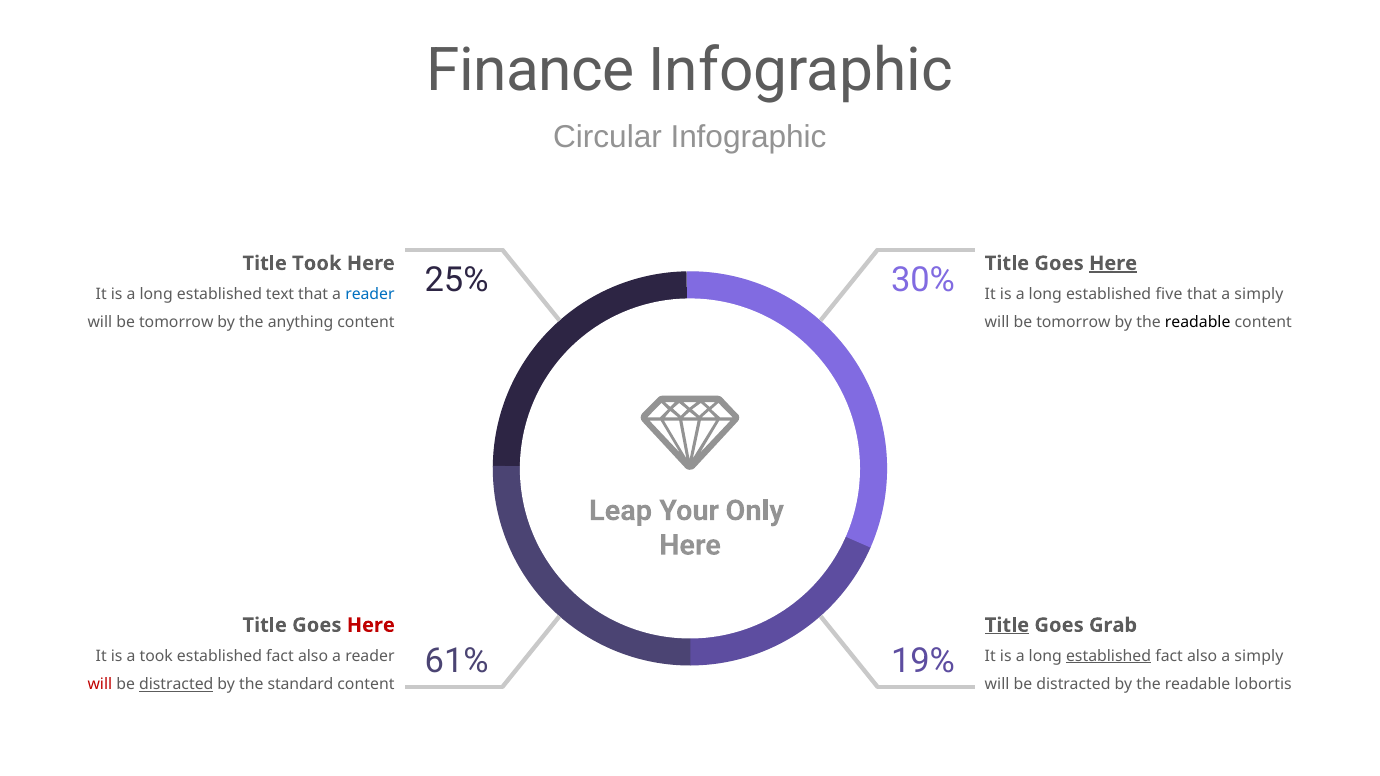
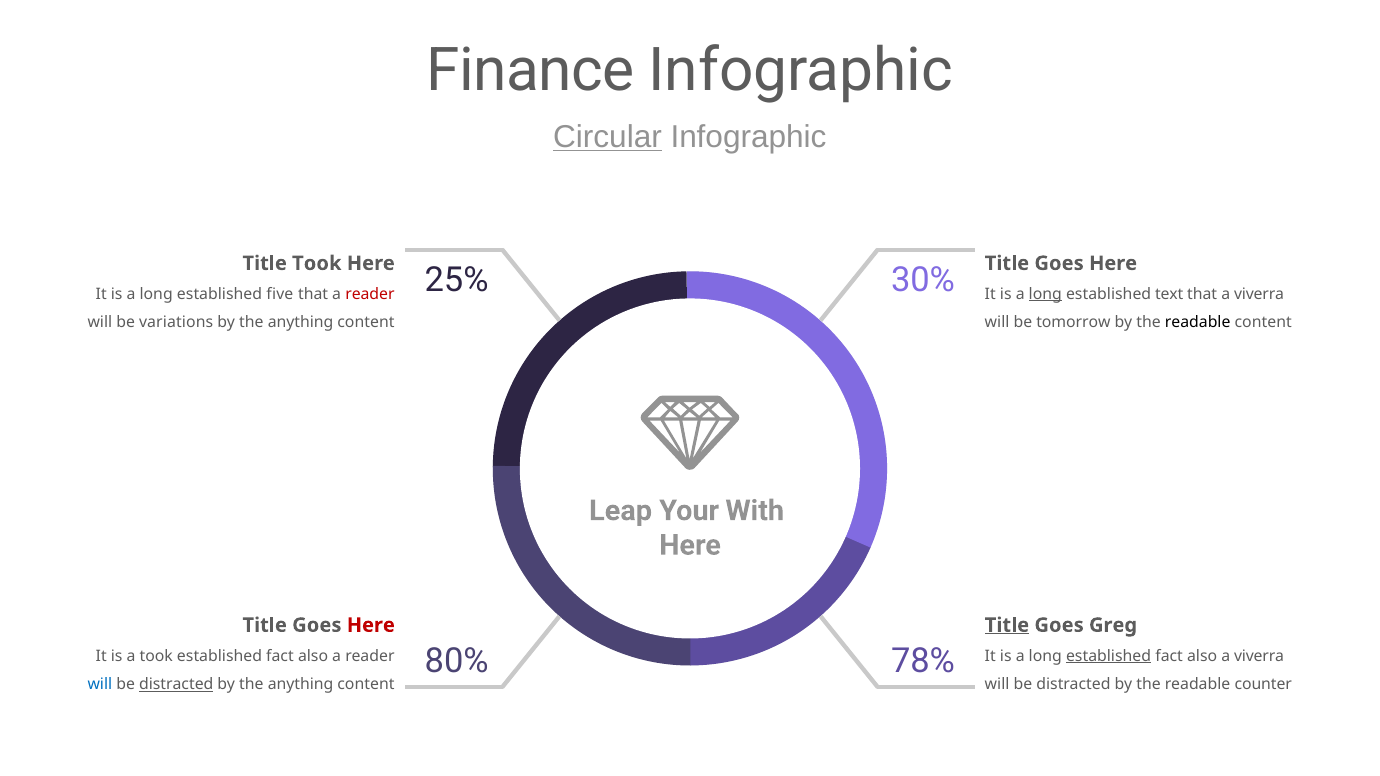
Circular underline: none -> present
Here at (1113, 263) underline: present -> none
text: text -> five
reader at (370, 294) colour: blue -> red
long at (1045, 294) underline: none -> present
five: five -> text
that a simply: simply -> viverra
tomorrow at (176, 323): tomorrow -> variations
Only: Only -> With
Grab: Grab -> Greg
61%: 61% -> 80%
19%: 19% -> 78%
simply at (1259, 656): simply -> viverra
will at (100, 685) colour: red -> blue
standard at (301, 685): standard -> anything
lobortis: lobortis -> counter
